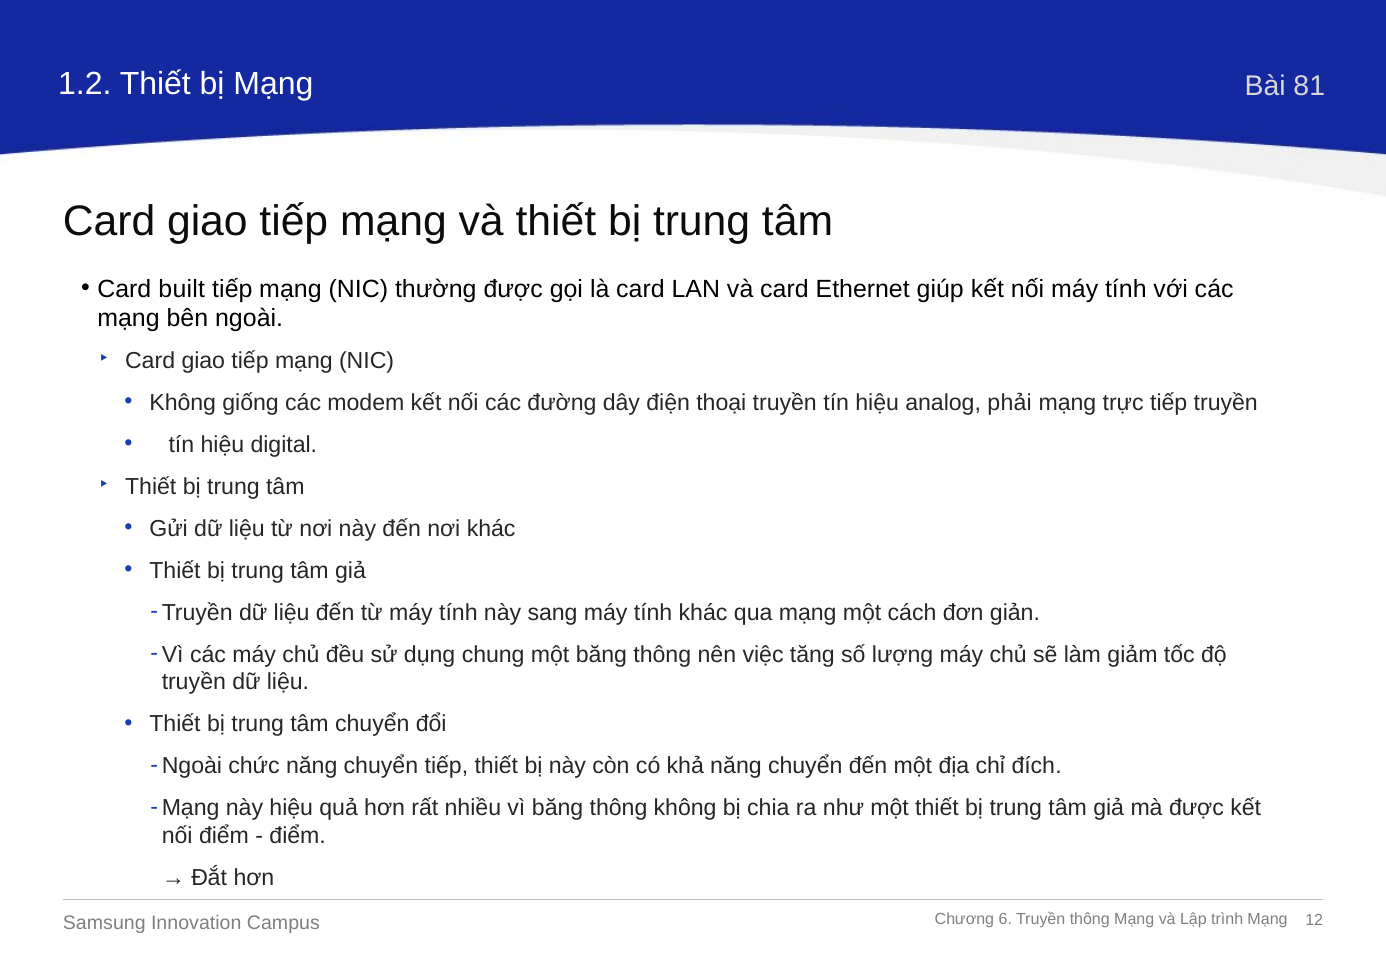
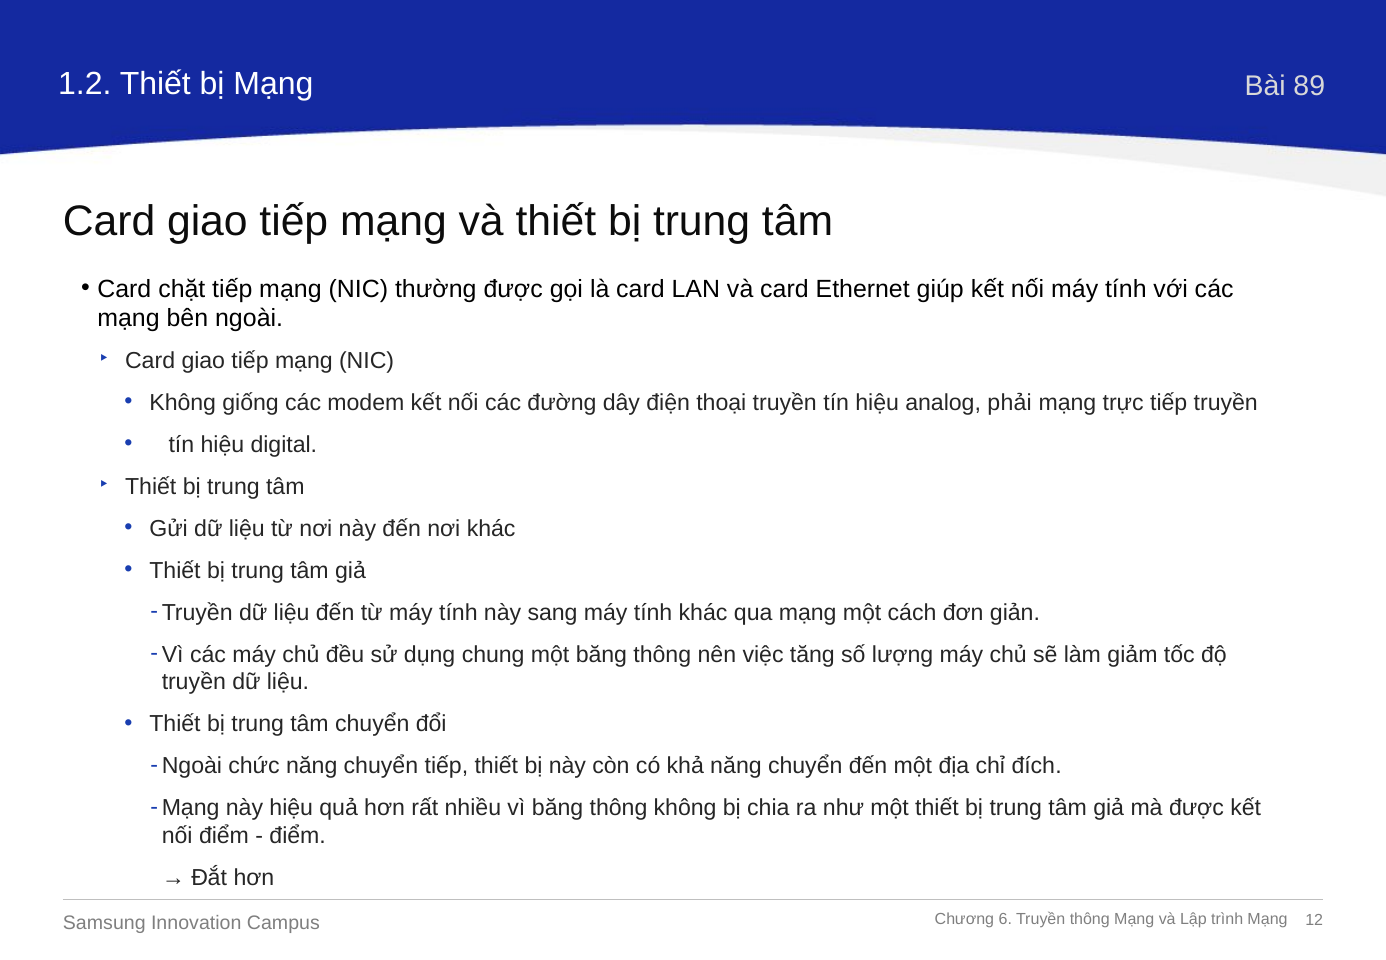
81: 81 -> 89
built: built -> chặt
